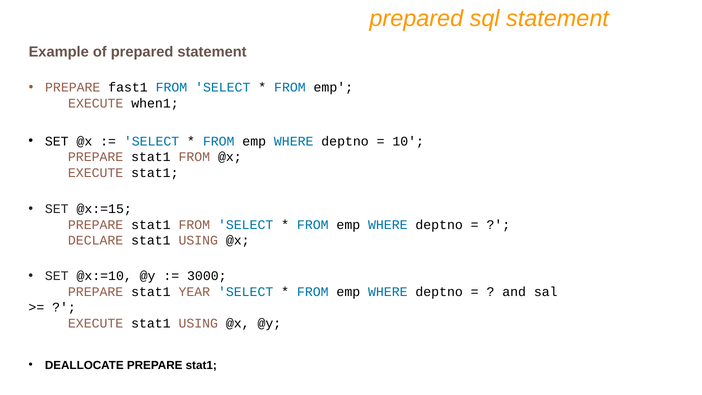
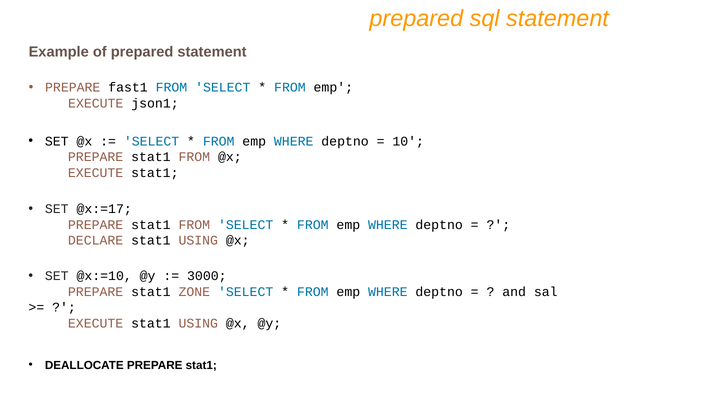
when1: when1 -> json1
@x:=15: @x:=15 -> @x:=17
YEAR: YEAR -> ZONE
